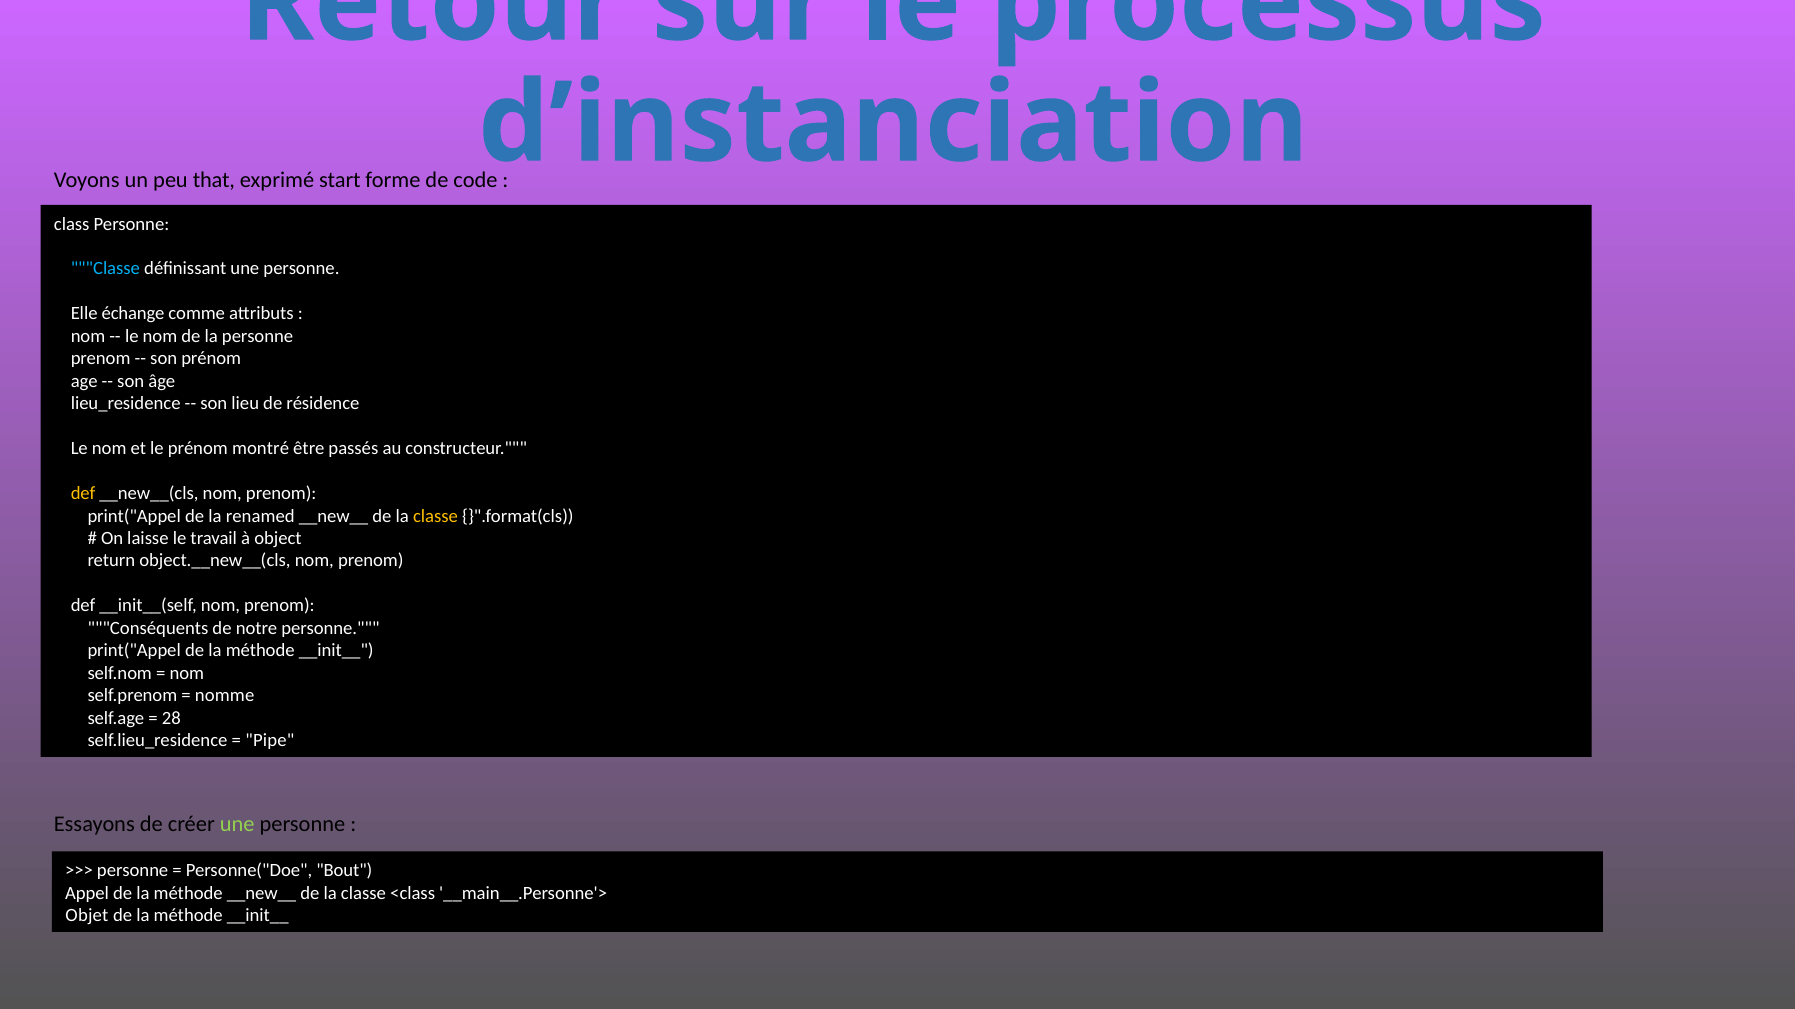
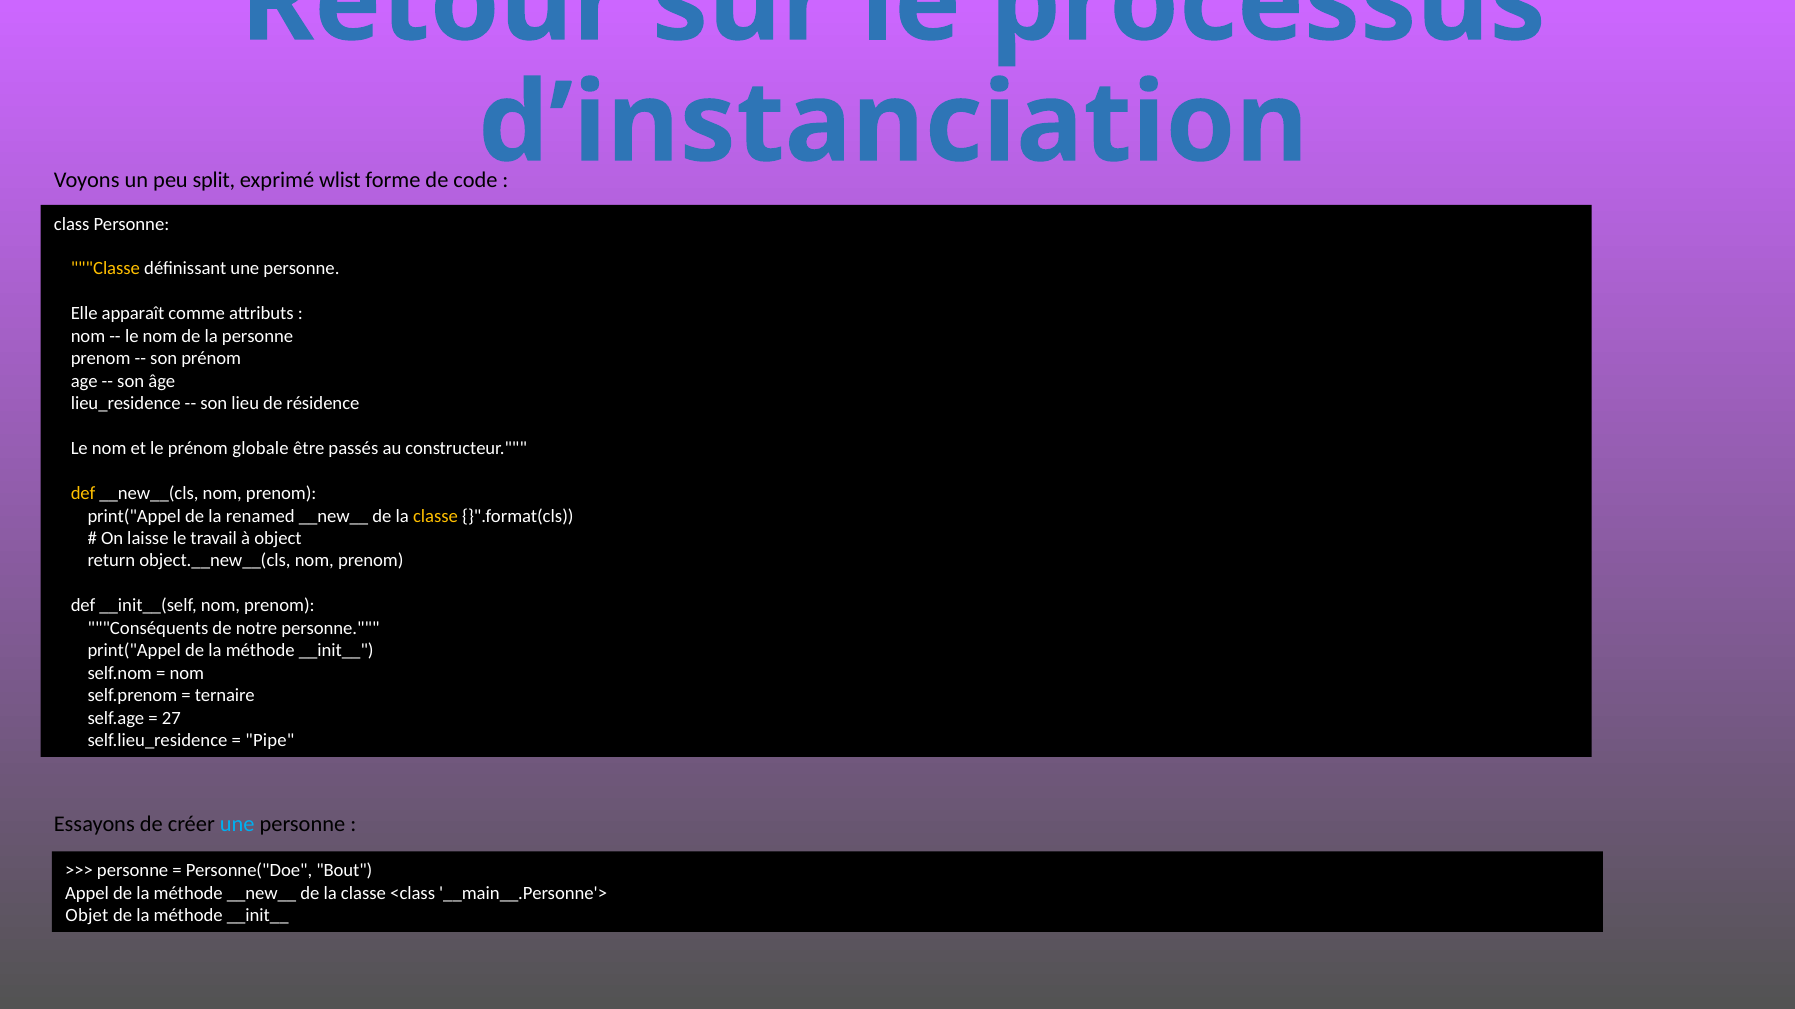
that: that -> split
start: start -> wlist
Classe at (105, 269) colour: light blue -> yellow
échange: échange -> apparaît
montré: montré -> globale
nomme: nomme -> ternaire
28: 28 -> 27
une at (237, 824) colour: light green -> light blue
